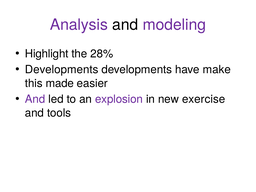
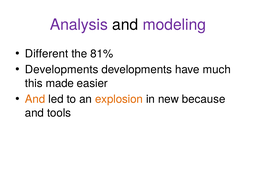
Highlight: Highlight -> Different
28%: 28% -> 81%
make: make -> much
And at (35, 99) colour: purple -> orange
explosion colour: purple -> orange
exercise: exercise -> because
